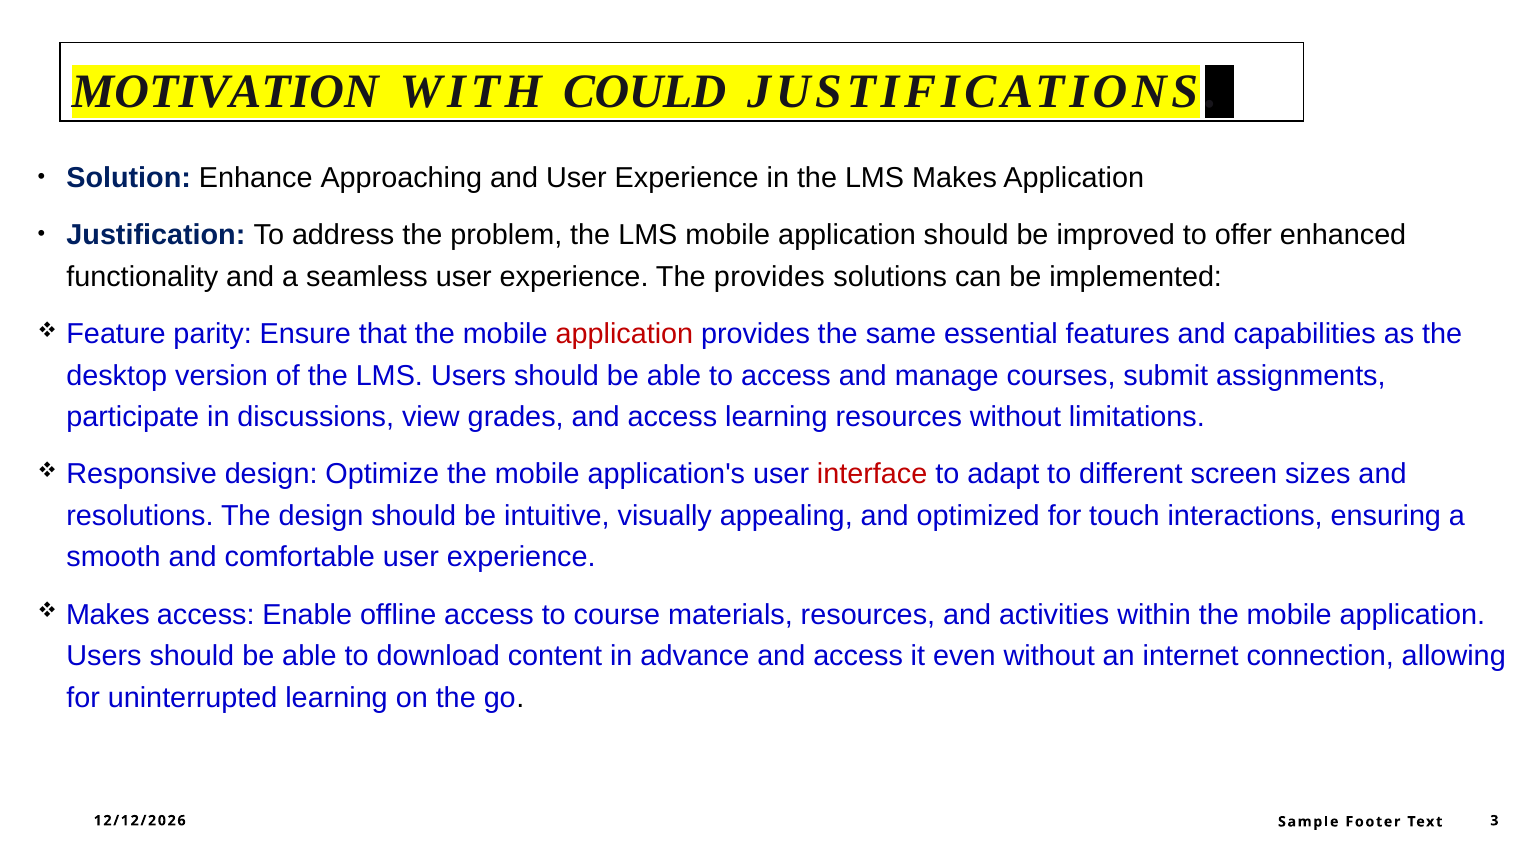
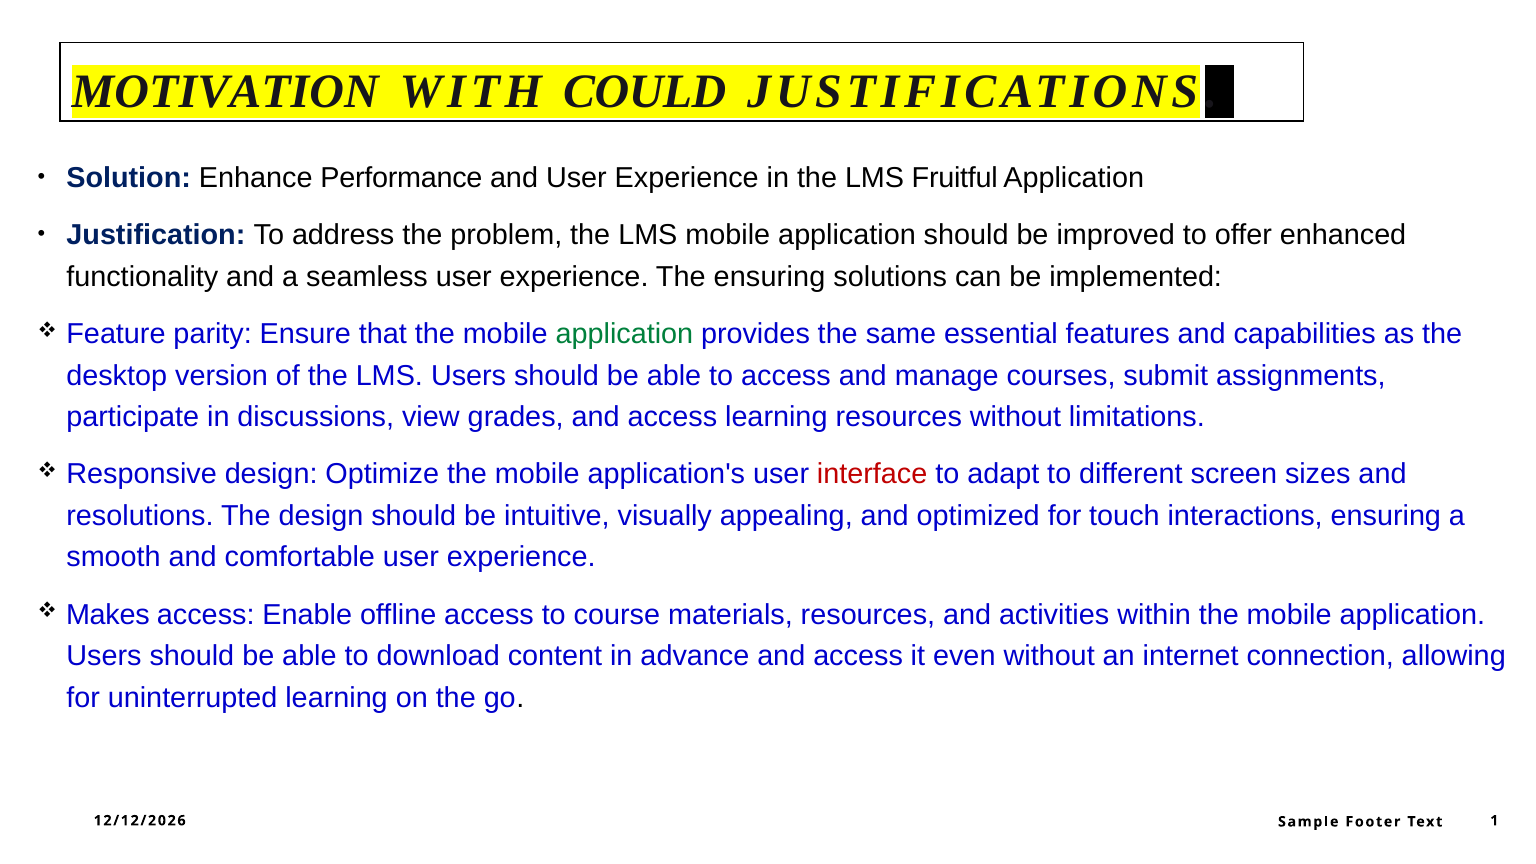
Approaching: Approaching -> Performance
LMS Makes: Makes -> Fruitful
The provides: provides -> ensuring
application at (624, 334) colour: red -> green
3: 3 -> 1
